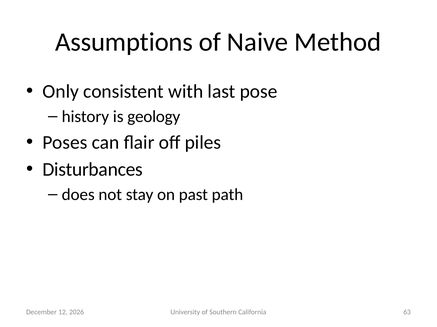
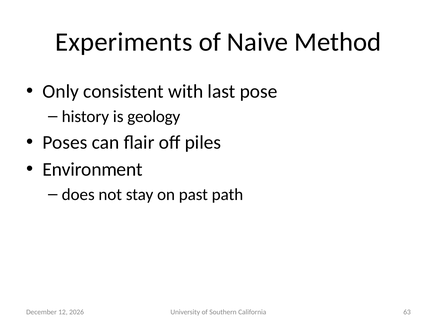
Assumptions: Assumptions -> Experiments
Disturbances: Disturbances -> Environment
